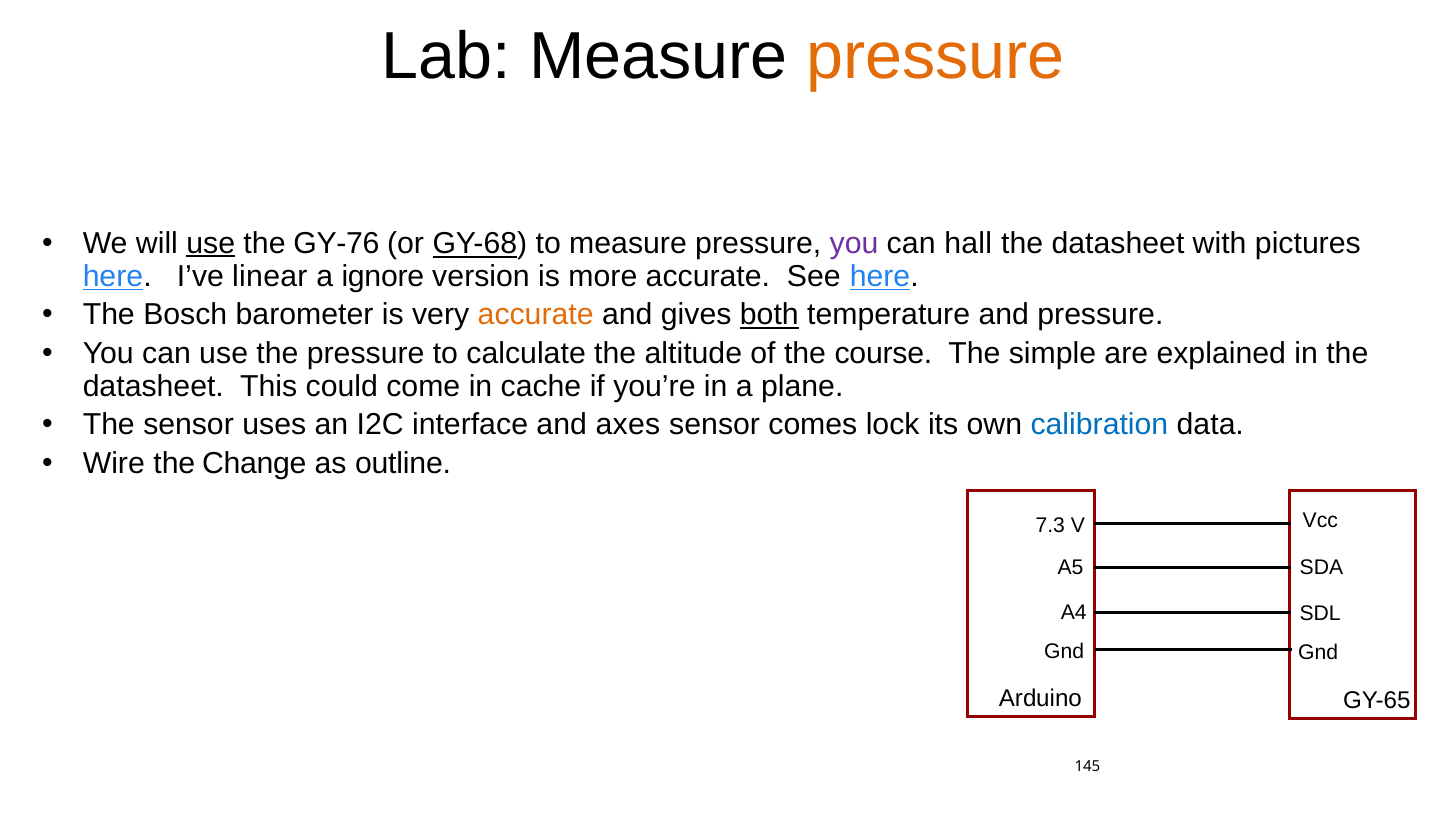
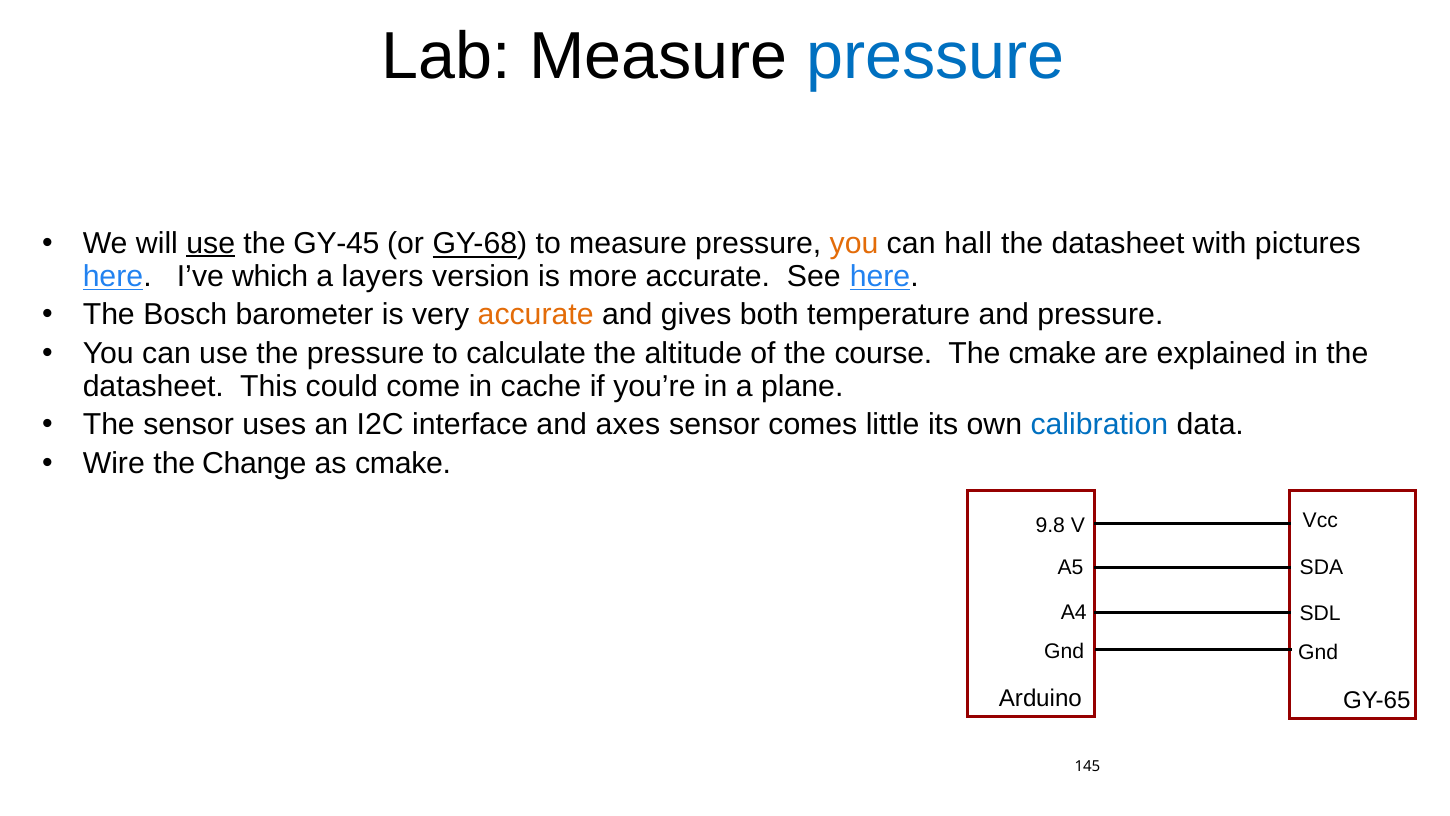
pressure at (935, 57) colour: orange -> blue
GY-76: GY-76 -> GY-45
you at (854, 243) colour: purple -> orange
linear: linear -> which
ignore: ignore -> layers
both underline: present -> none
The simple: simple -> cmake
lock: lock -> little
as outline: outline -> cmake
7.3: 7.3 -> 9.8
